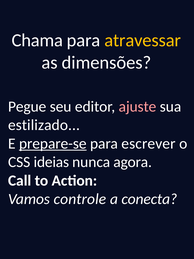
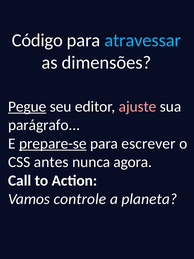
Chama: Chama -> Código
atravessar colour: yellow -> light blue
Pegue underline: none -> present
estilizado: estilizado -> parágrafo
ideias: ideias -> antes
conecta: conecta -> planeta
